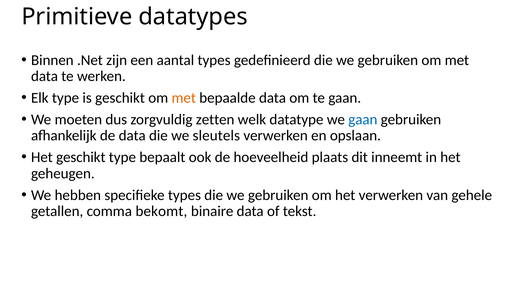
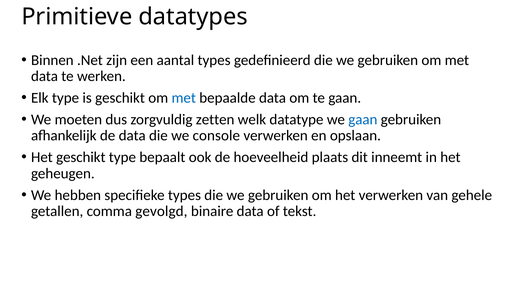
met at (184, 98) colour: orange -> blue
sleutels: sleutels -> console
bekomt: bekomt -> gevolgd
